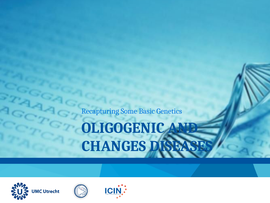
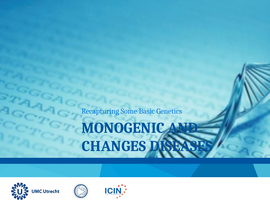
OLIGOGENIC: OLIGOGENIC -> MONOGENIC
